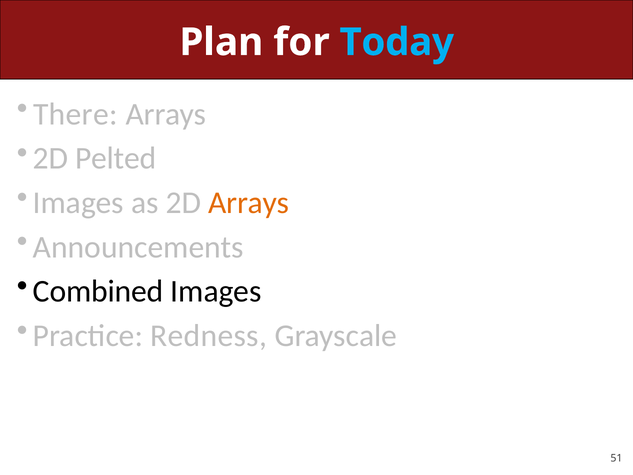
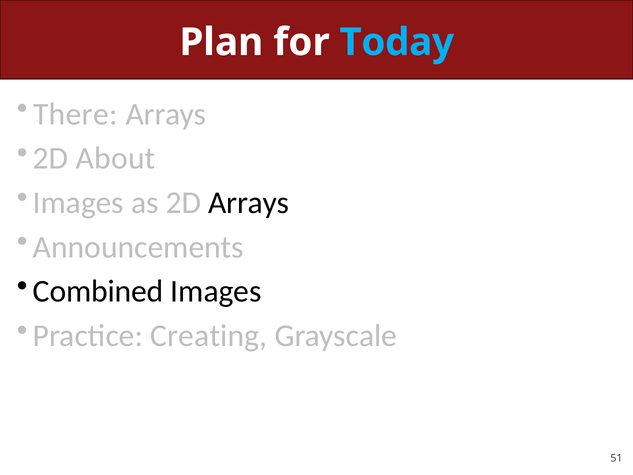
Pelted: Pelted -> About
Arrays at (249, 203) colour: orange -> black
Redness: Redness -> Creating
